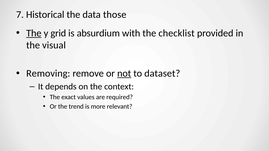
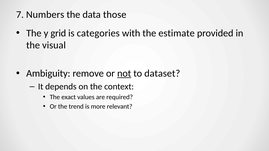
Historical: Historical -> Numbers
The at (34, 33) underline: present -> none
absurdium: absurdium -> categories
checklist: checklist -> estimate
Removing: Removing -> Ambiguity
